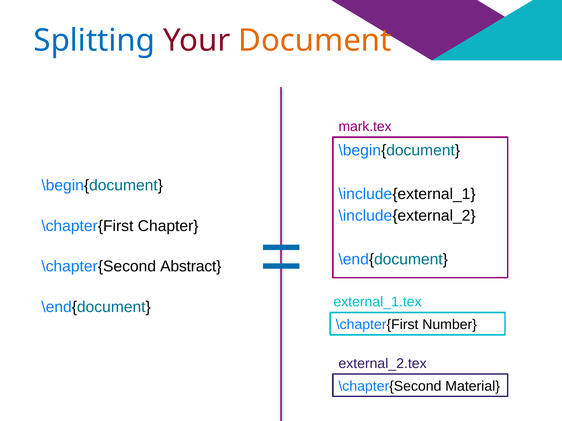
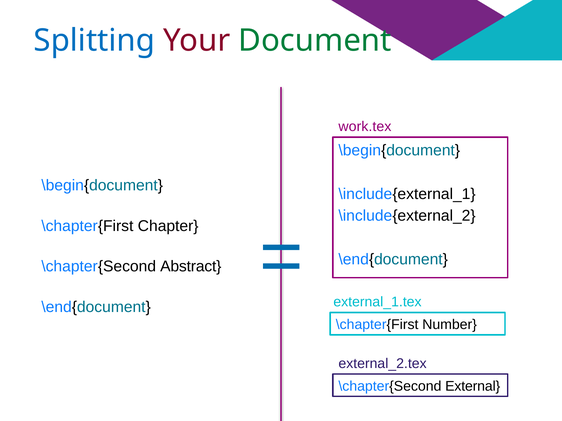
Document colour: orange -> green
mark.tex: mark.tex -> work.tex
Material: Material -> External
